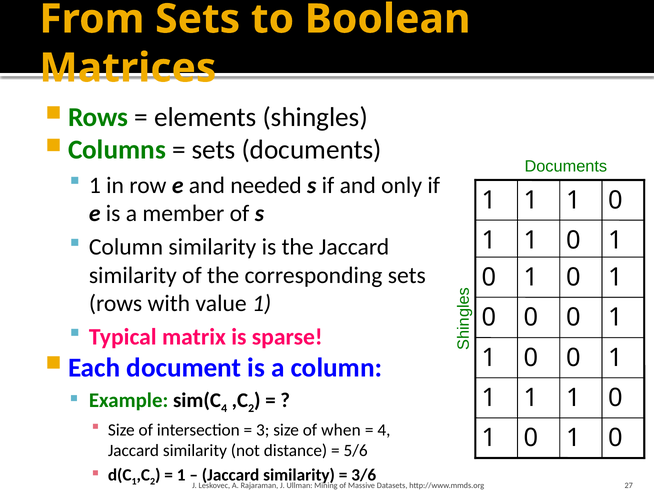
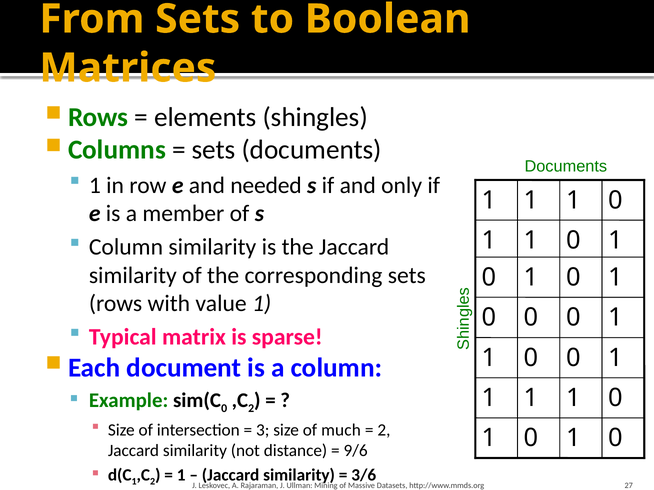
4 at (224, 409): 4 -> 0
when: when -> much
4 at (384, 430): 4 -> 2
5/6: 5/6 -> 9/6
